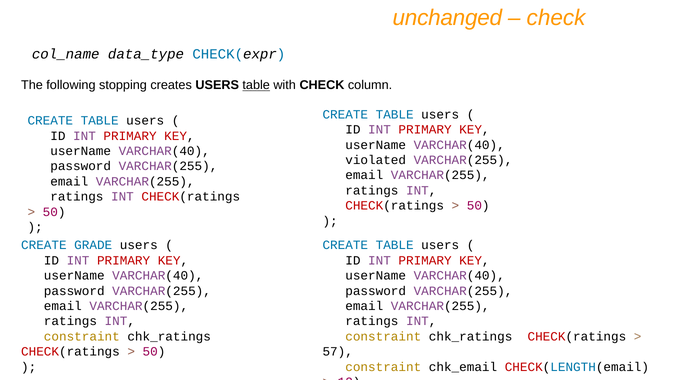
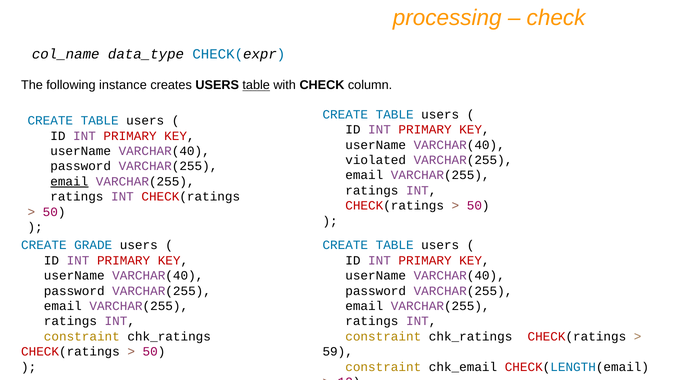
unchanged: unchanged -> processing
stopping: stopping -> instance
email at (69, 181) underline: none -> present
57: 57 -> 59
